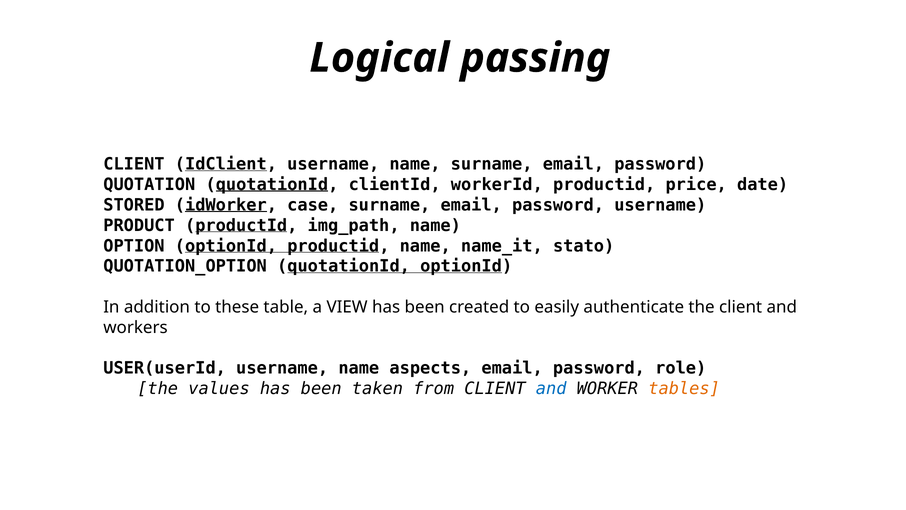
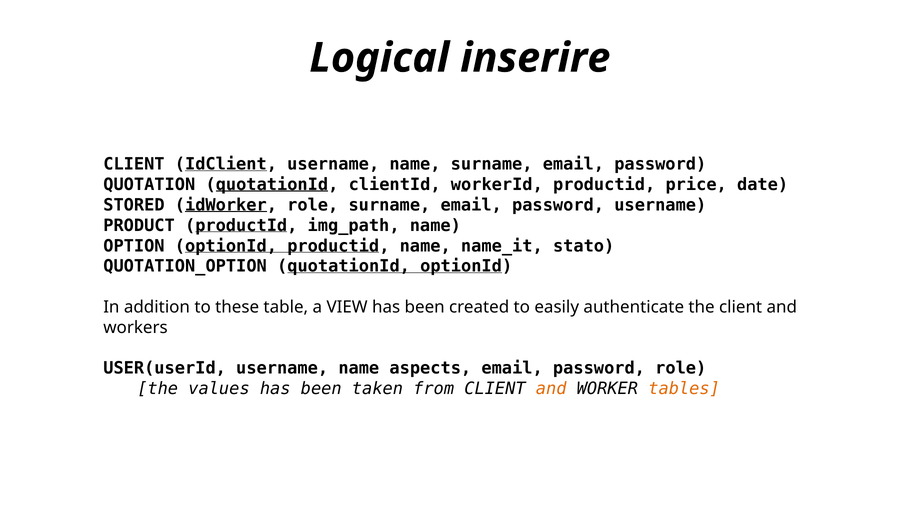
passing: passing -> inserire
idWorker case: case -> role
and at (551, 388) colour: blue -> orange
